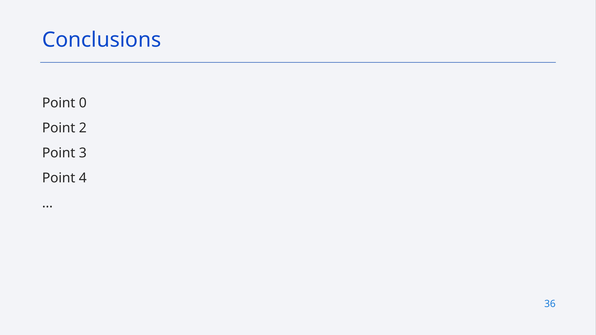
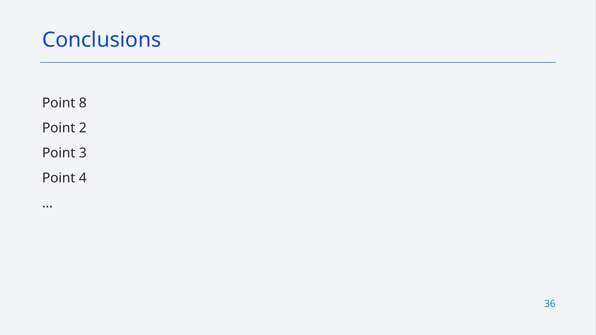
0: 0 -> 8
